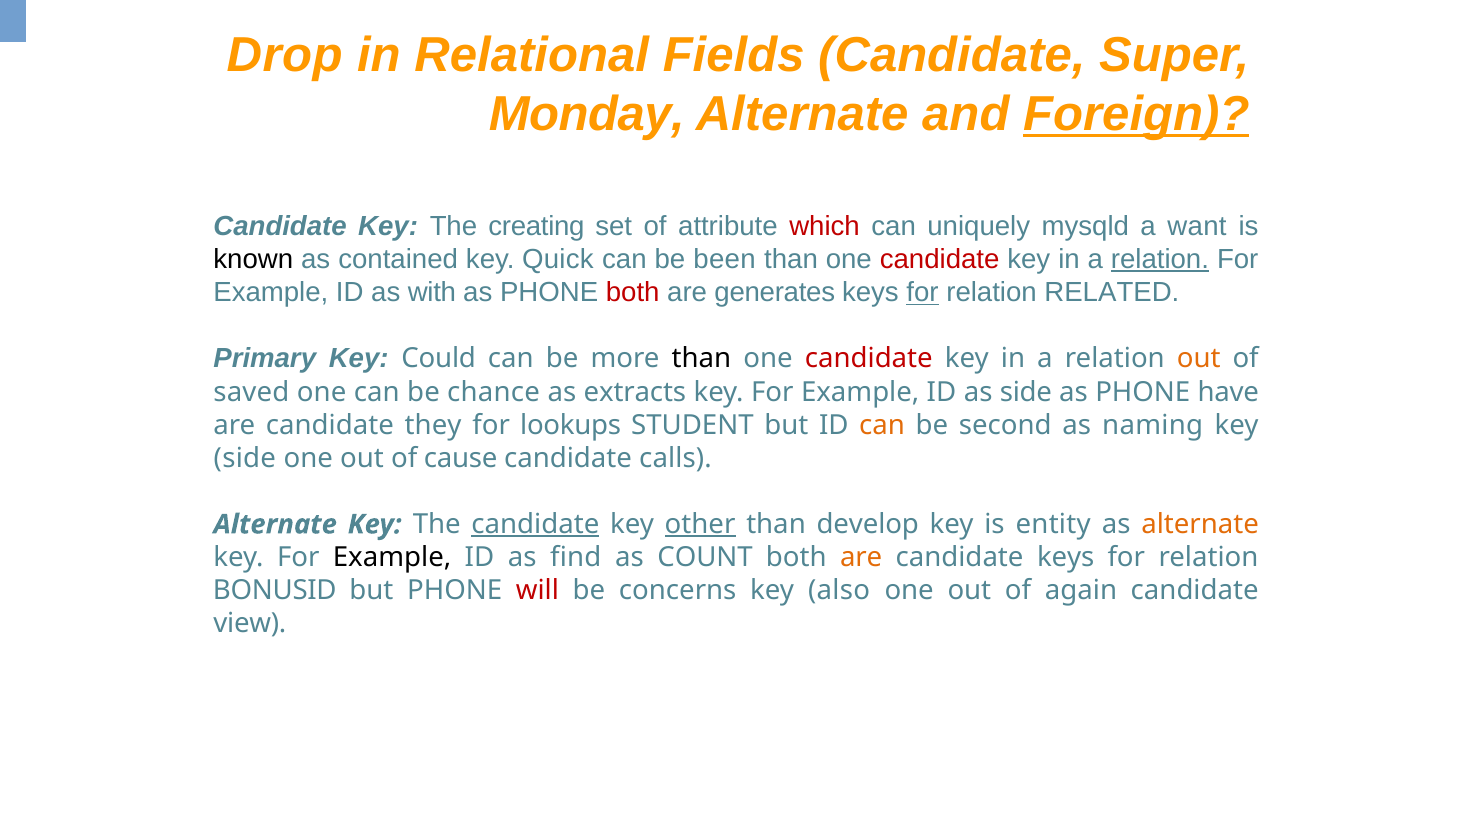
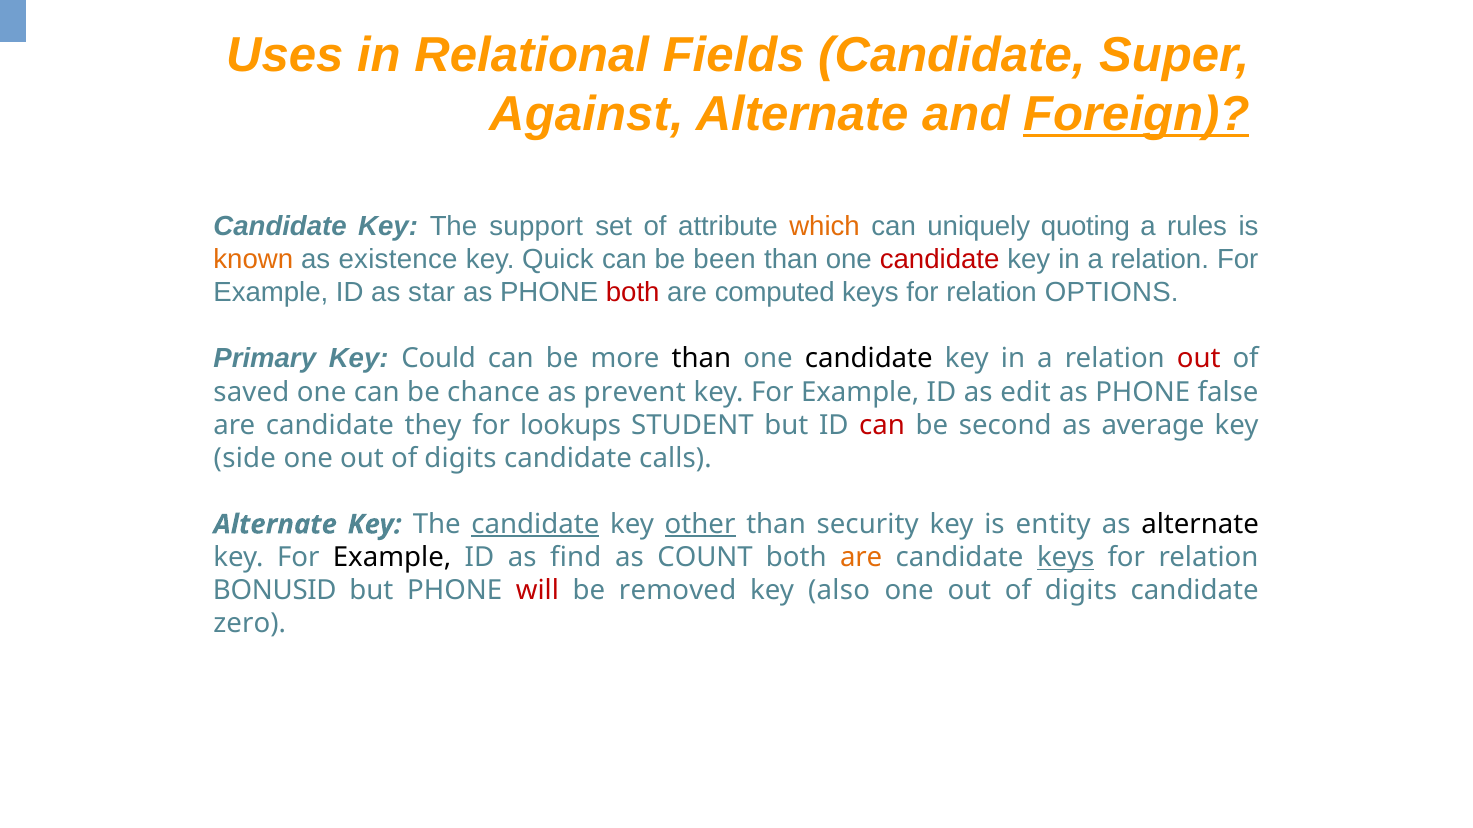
Drop: Drop -> Uses
Monday: Monday -> Against
creating: creating -> support
which colour: red -> orange
mysqld: mysqld -> quoting
want: want -> rules
known colour: black -> orange
contained: contained -> existence
relation at (1160, 260) underline: present -> none
with: with -> star
generates: generates -> computed
for at (923, 293) underline: present -> none
RELATED: RELATED -> OPTIONS
candidate at (869, 359) colour: red -> black
out at (1199, 359) colour: orange -> red
extracts: extracts -> prevent
as side: side -> edit
have: have -> false
can at (882, 425) colour: orange -> red
naming: naming -> average
cause at (461, 458): cause -> digits
develop: develop -> security
alternate at (1200, 525) colour: orange -> black
keys at (1066, 558) underline: none -> present
concerns: concerns -> removed
again at (1081, 591): again -> digits
view: view -> zero
